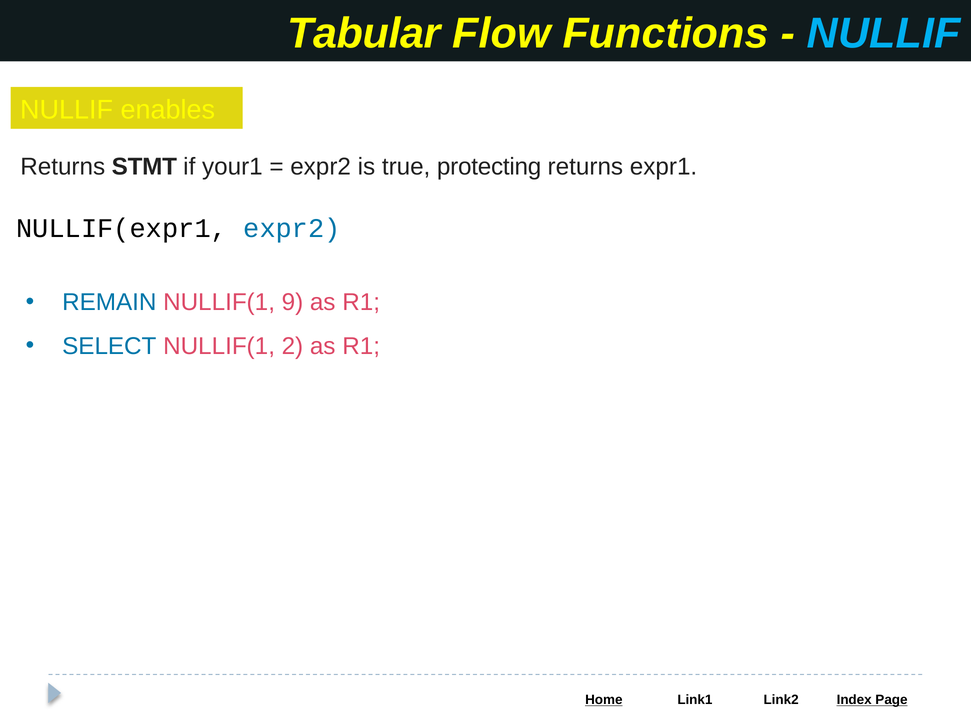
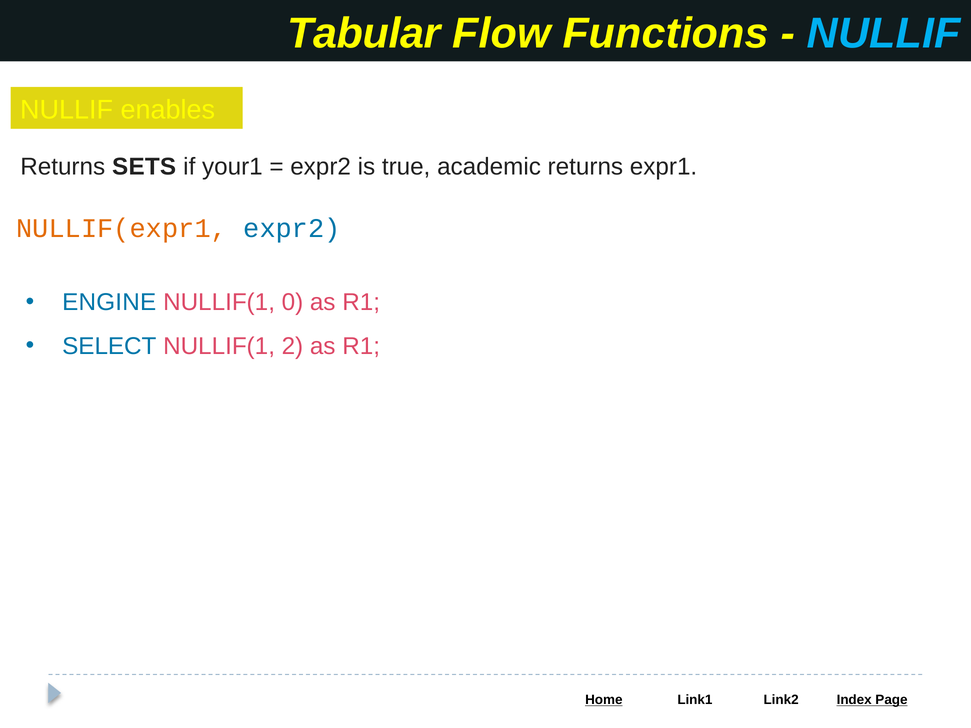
STMT: STMT -> SETS
protecting: protecting -> academic
NULLIF(expr1 colour: black -> orange
REMAIN: REMAIN -> ENGINE
9: 9 -> 0
